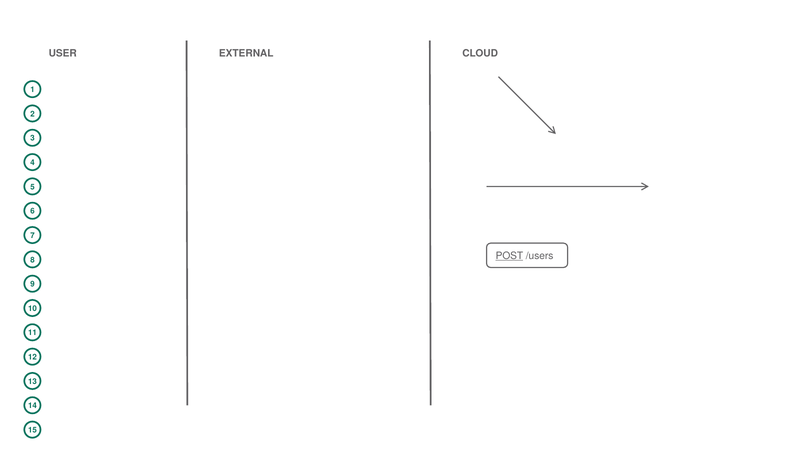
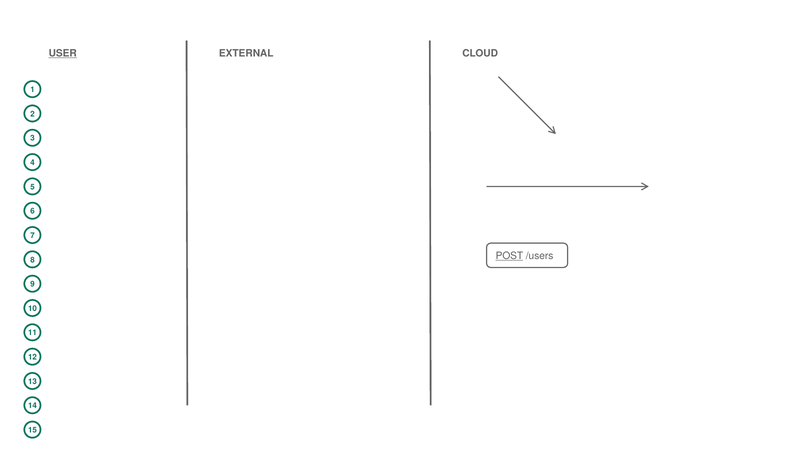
USER underline: none -> present
